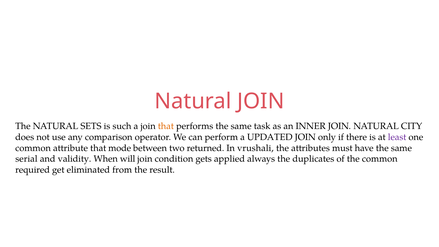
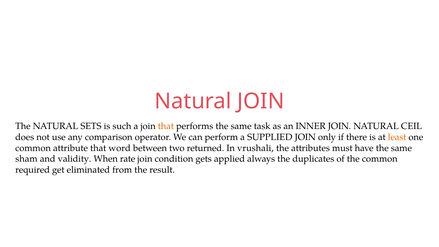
CITY: CITY -> CEIL
UPDATED: UPDATED -> SUPPLIED
least colour: purple -> orange
mode: mode -> word
serial: serial -> sham
will: will -> rate
